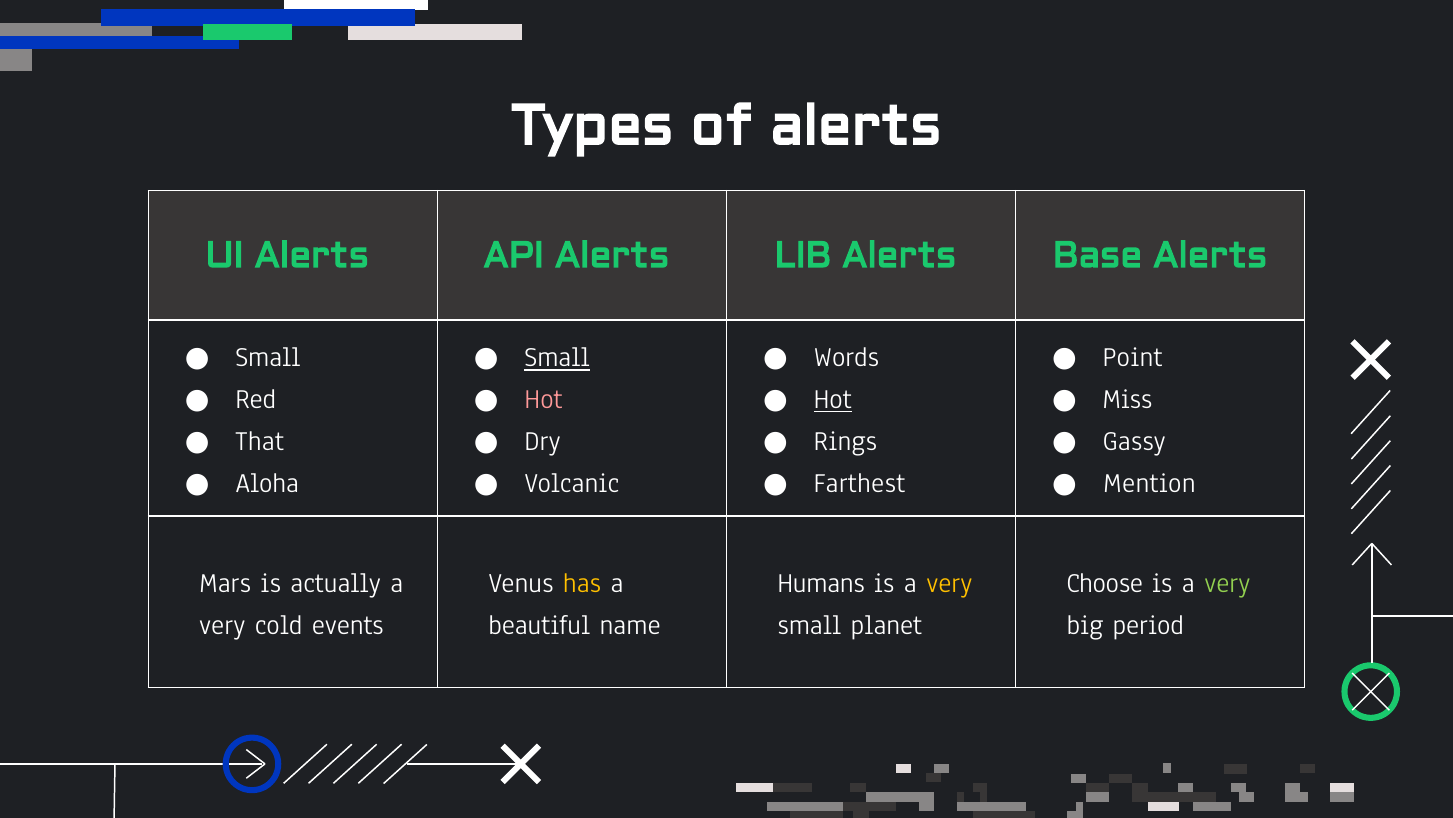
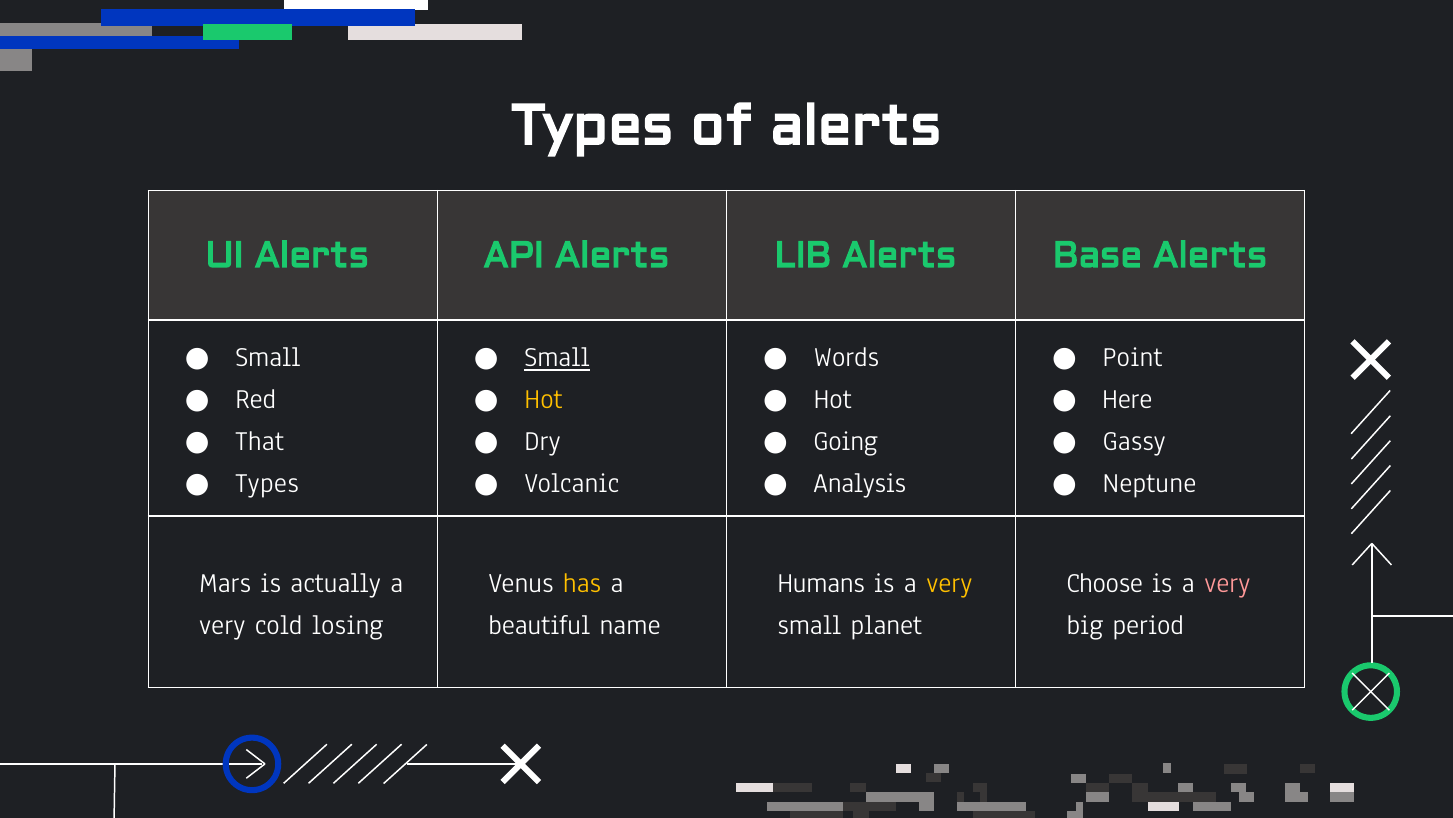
Hot at (543, 399) colour: pink -> yellow
Hot at (833, 399) underline: present -> none
Miss: Miss -> Here
Rings: Rings -> Going
Aloha at (267, 483): Aloha -> Types
Farthest: Farthest -> Analysis
Mention: Mention -> Neptune
very at (1227, 583) colour: light green -> pink
events: events -> losing
